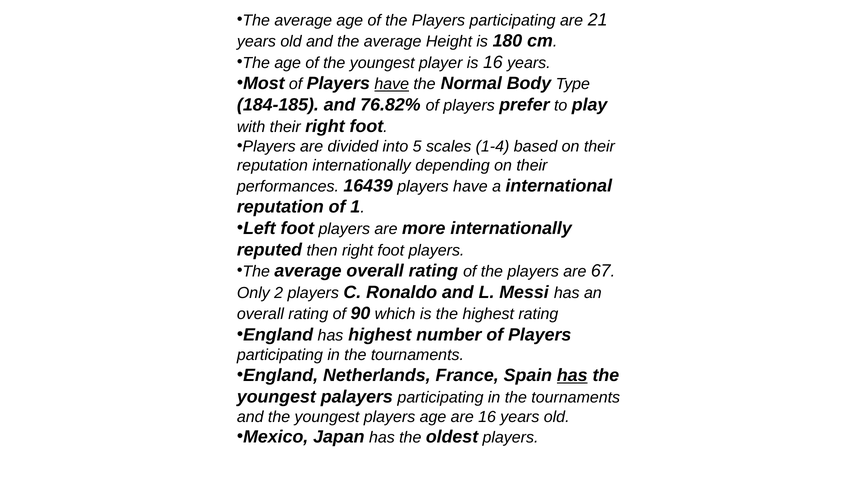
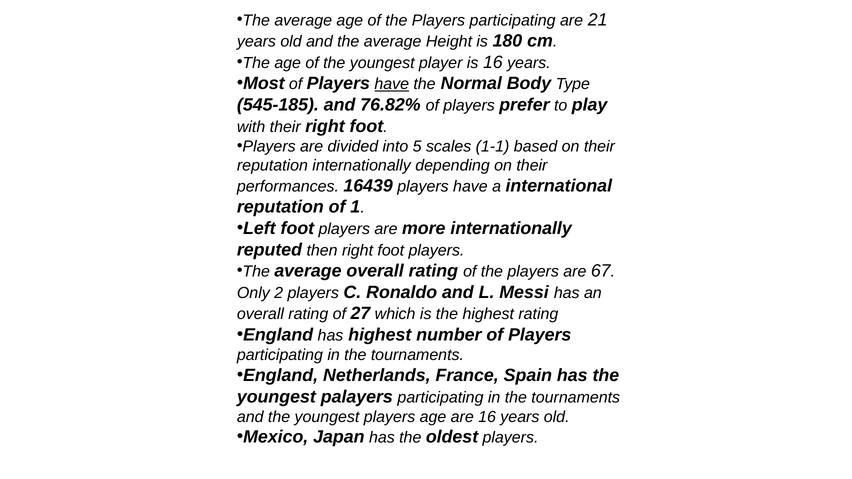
184-185: 184-185 -> 545-185
1-4: 1-4 -> 1-1
90: 90 -> 27
has at (572, 376) underline: present -> none
